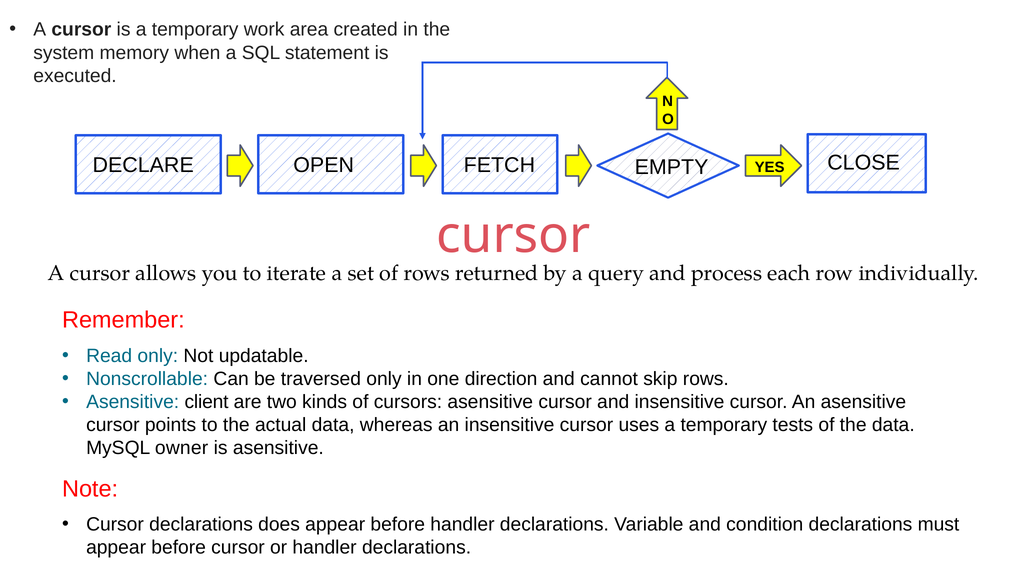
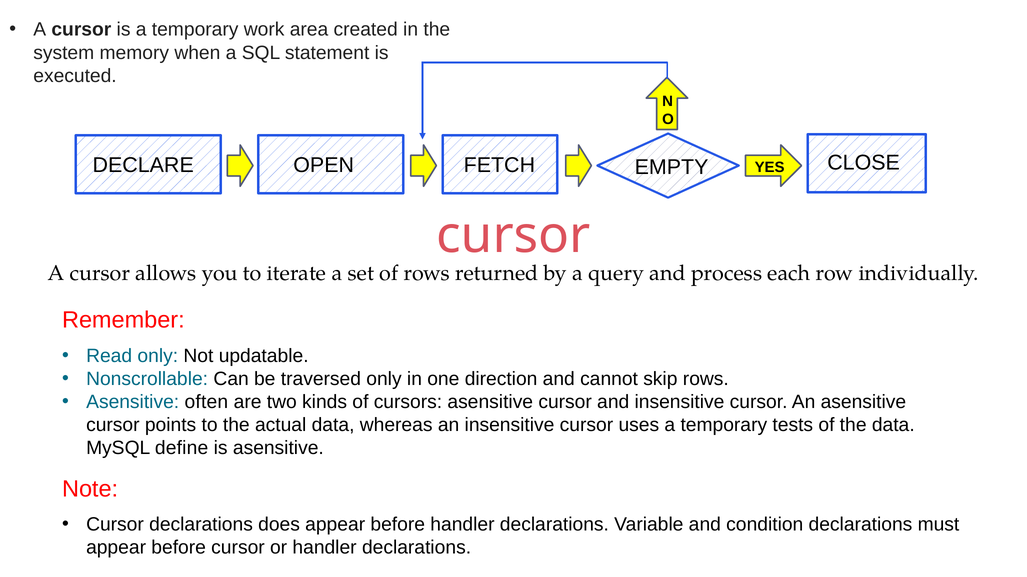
client: client -> often
owner: owner -> define
